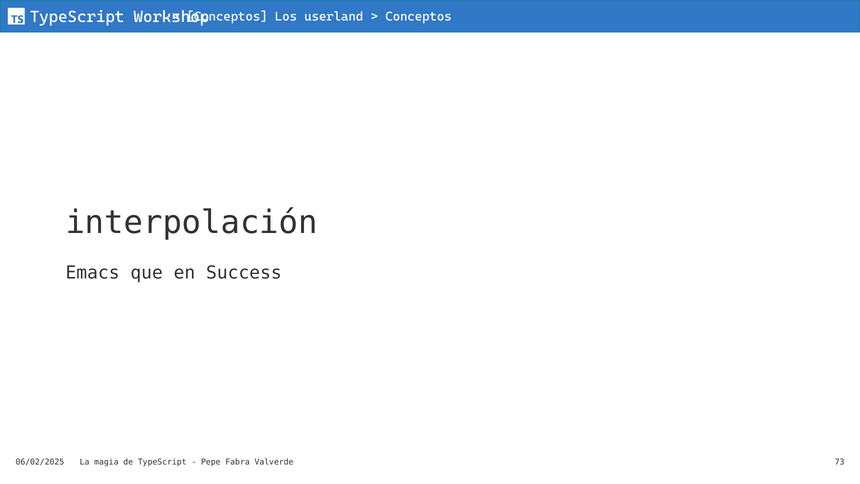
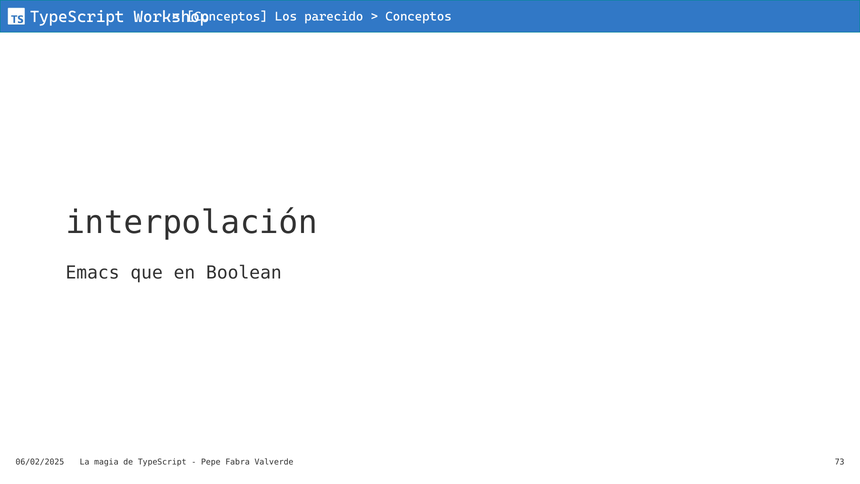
userland: userland -> parecido
Success: Success -> Boolean
